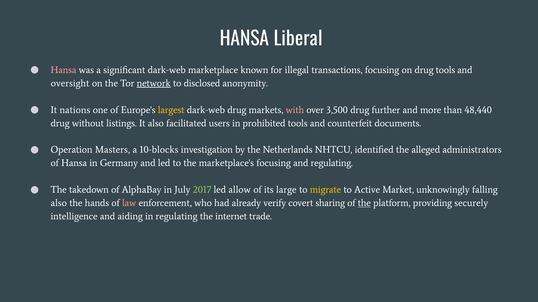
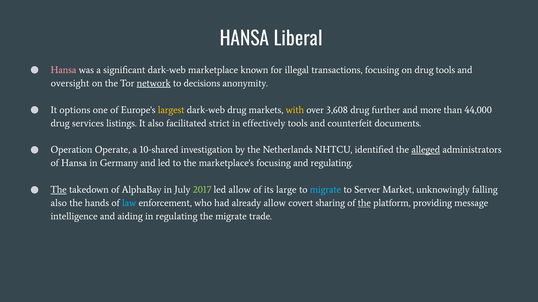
disclosed: disclosed -> decisions
nations: nations -> options
with colour: pink -> yellow
3,500: 3,500 -> 3,608
48,440: 48,440 -> 44,000
without: without -> services
users: users -> strict
prohibited: prohibited -> effectively
Masters: Masters -> Operate
10-blocks: 10-blocks -> 10-shared
alleged underline: none -> present
The at (59, 190) underline: none -> present
migrate at (326, 190) colour: yellow -> light blue
Active: Active -> Server
law colour: pink -> light blue
already verify: verify -> allow
securely: securely -> message
the internet: internet -> migrate
